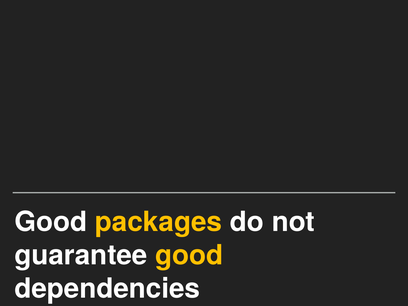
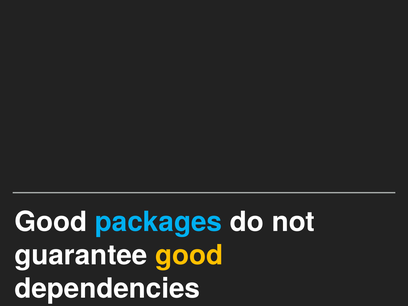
packages colour: yellow -> light blue
